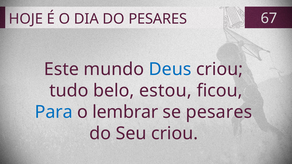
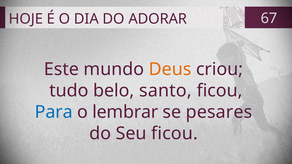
DO PESARES: PESARES -> ADORAR
Deus colour: blue -> orange
estou: estou -> santo
Seu criou: criou -> ficou
